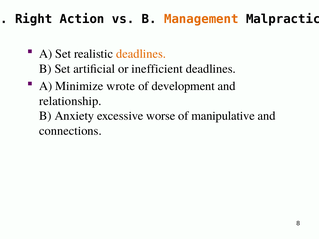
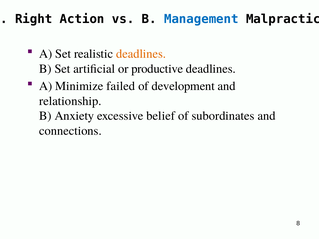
Management colour: orange -> blue
inefficient: inefficient -> productive
wrote: wrote -> failed
worse: worse -> belief
manipulative: manipulative -> subordinates
